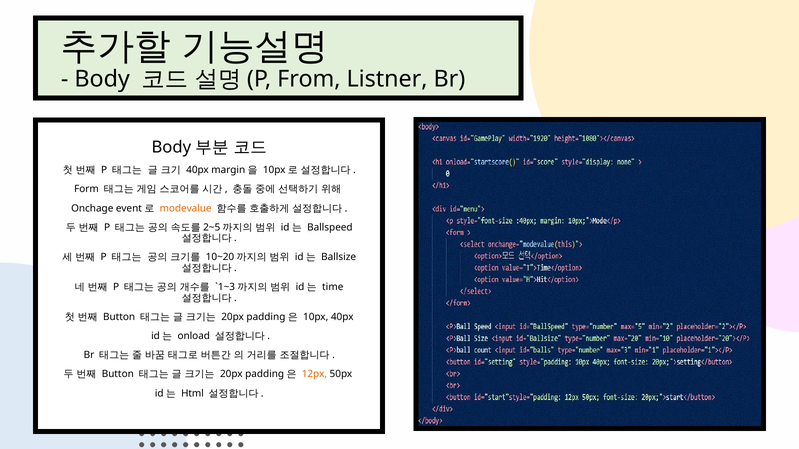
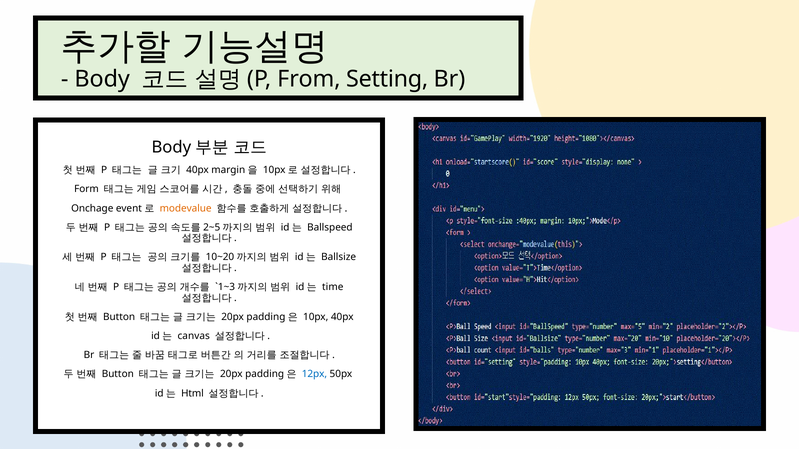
Listner: Listner -> Setting
onload: onload -> canvas
12px colour: orange -> blue
